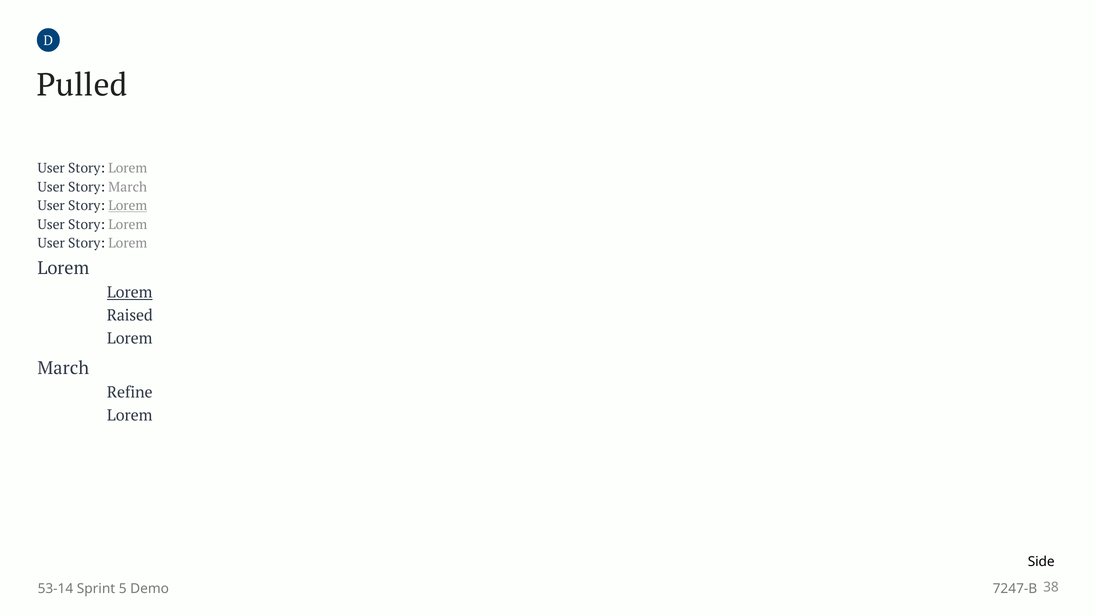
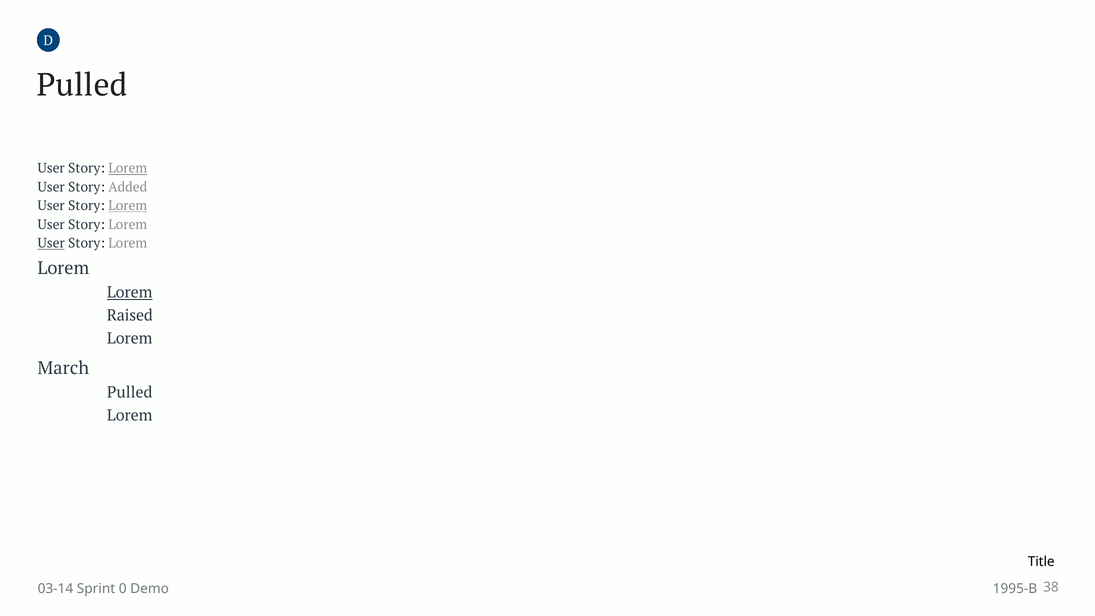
Lorem at (128, 168) underline: none -> present
Story March: March -> Added
User at (51, 243) underline: none -> present
Refine at (130, 392): Refine -> Pulled
Side: Side -> Title
53-14: 53-14 -> 03-14
5: 5 -> 0
7247-B: 7247-B -> 1995-B
